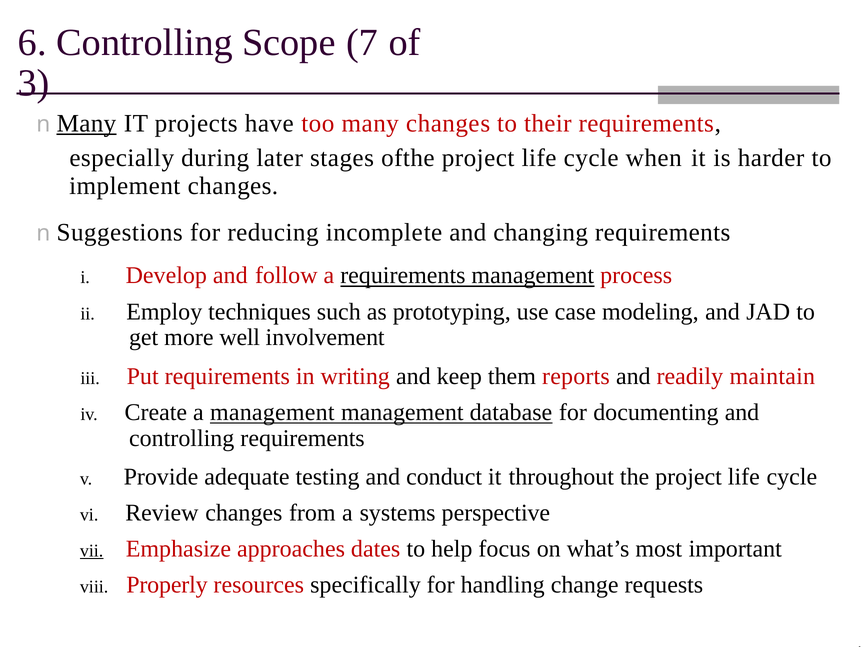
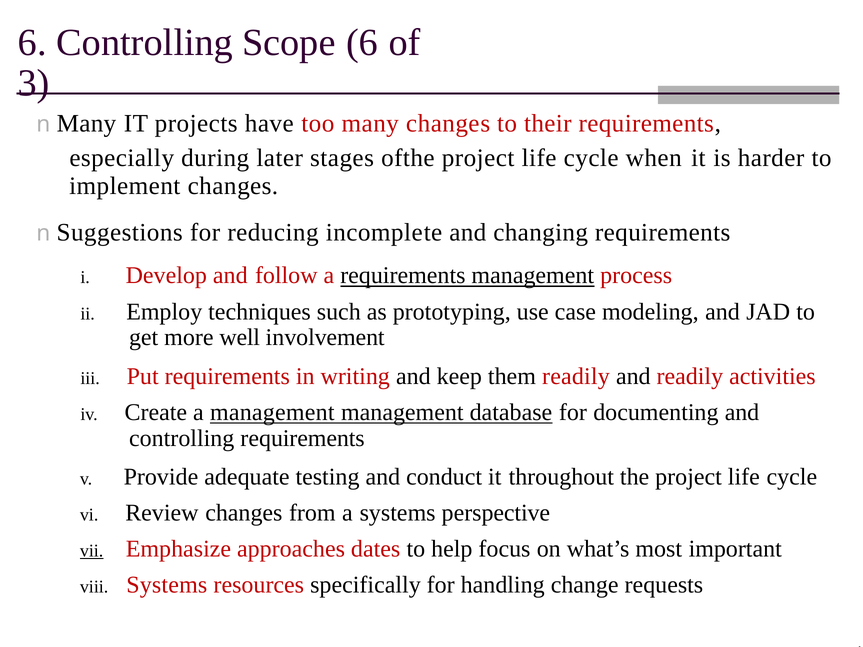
Scope 7: 7 -> 6
Many at (86, 123) underline: present -> none
them reports: reports -> readily
maintain: maintain -> activities
viii Properly: Properly -> Systems
